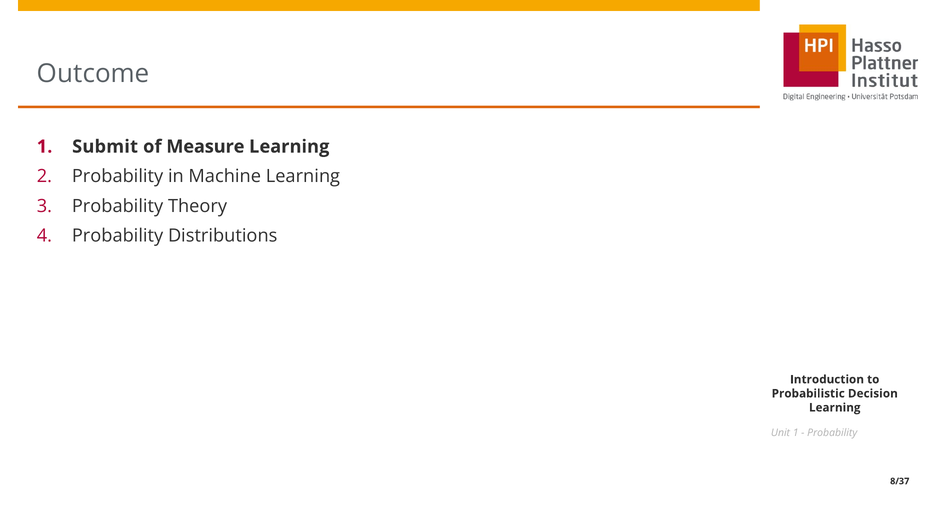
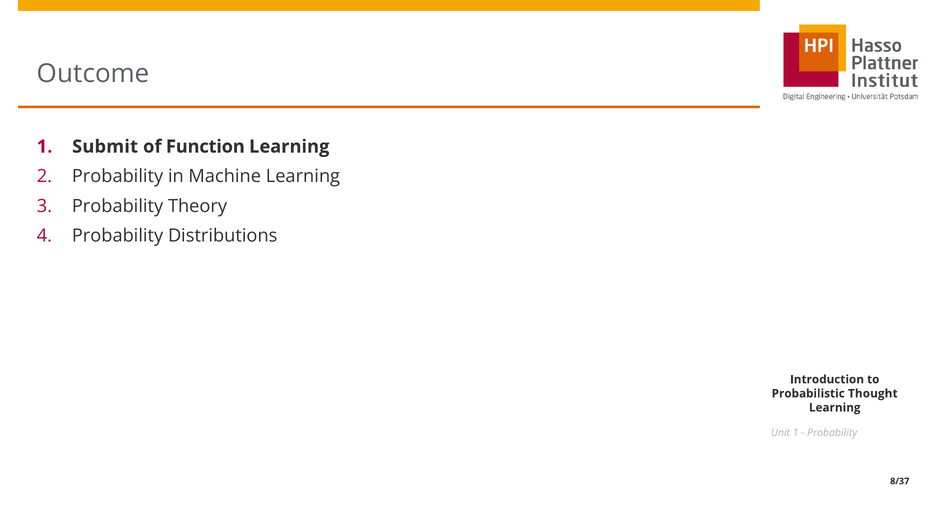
Measure: Measure -> Function
Decision: Decision -> Thought
